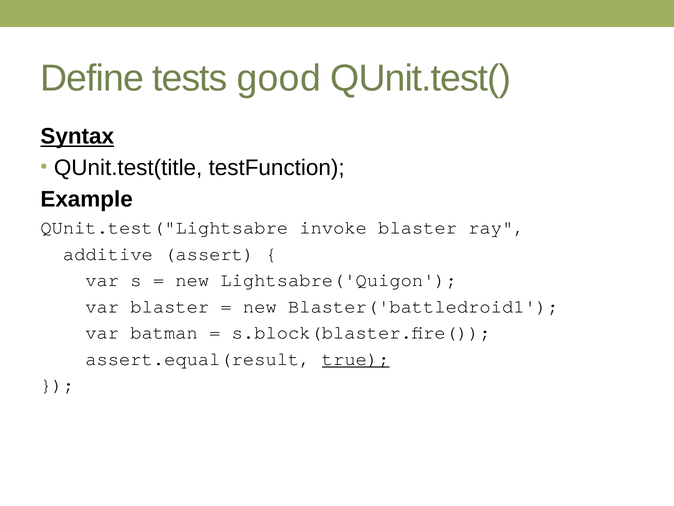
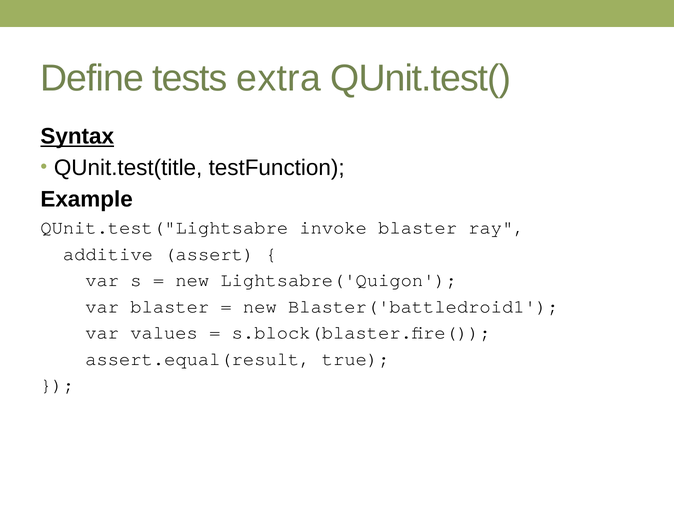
good: good -> extra
batman: batman -> values
true underline: present -> none
